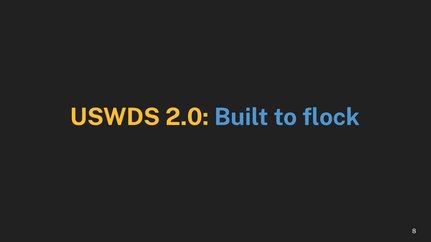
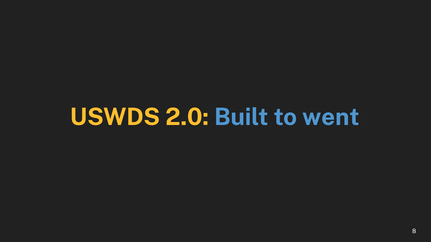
flock: flock -> went
